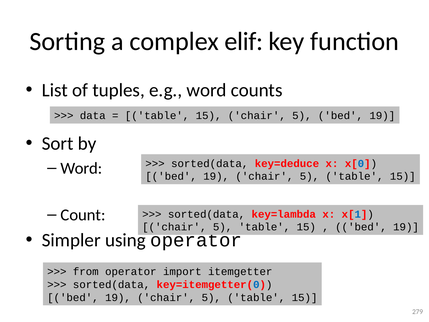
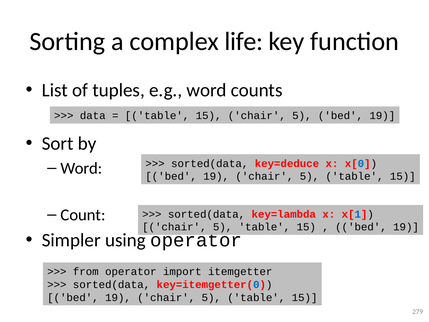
elif: elif -> life
